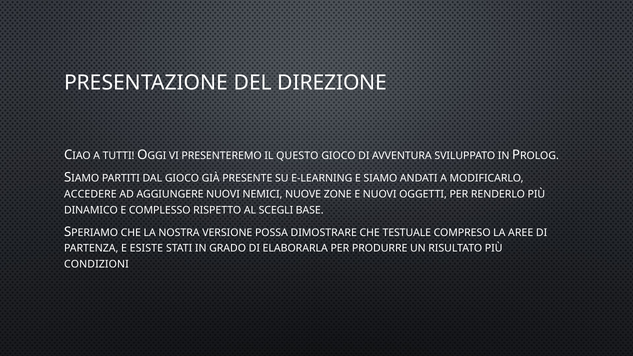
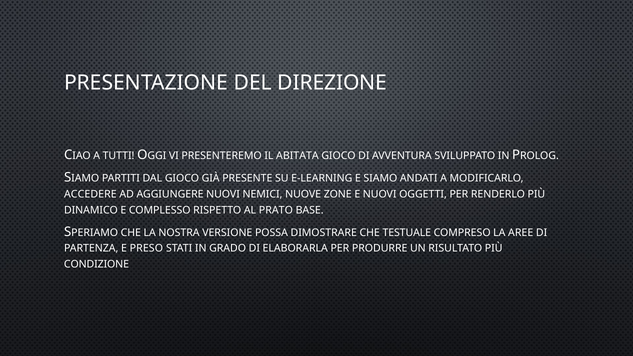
QUESTO: QUESTO -> ABITATA
SCEGLI: SCEGLI -> PRATO
ESISTE: ESISTE -> PRESO
CONDIZIONI: CONDIZIONI -> CONDIZIONE
